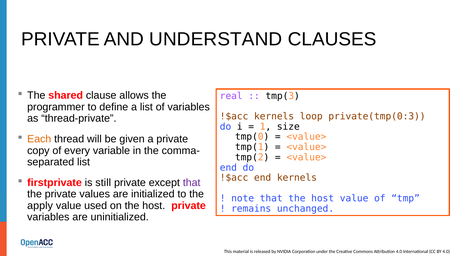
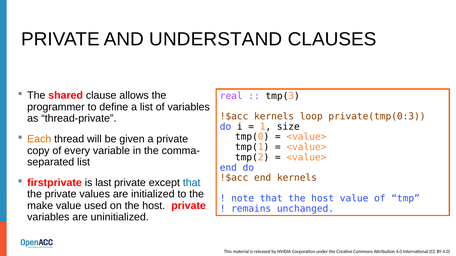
still: still -> last
that at (192, 183) colour: purple -> blue
apply: apply -> make
